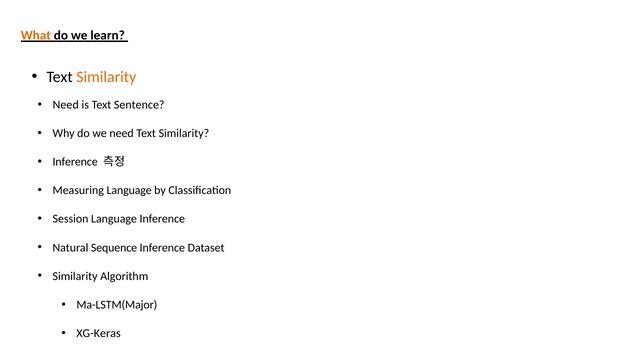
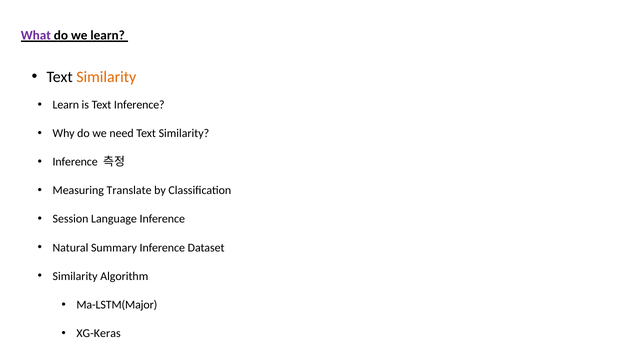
What colour: orange -> purple
Need at (66, 105): Need -> Learn
Text Sentence: Sentence -> Inference
Measuring Language: Language -> Translate
Sequence: Sequence -> Summary
